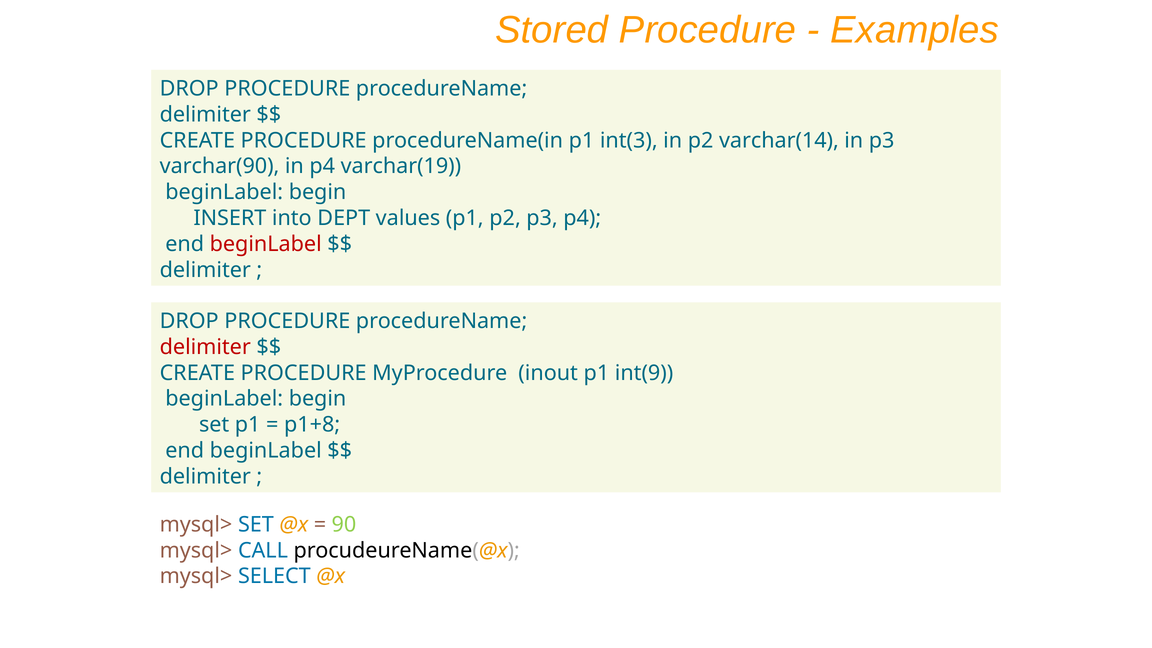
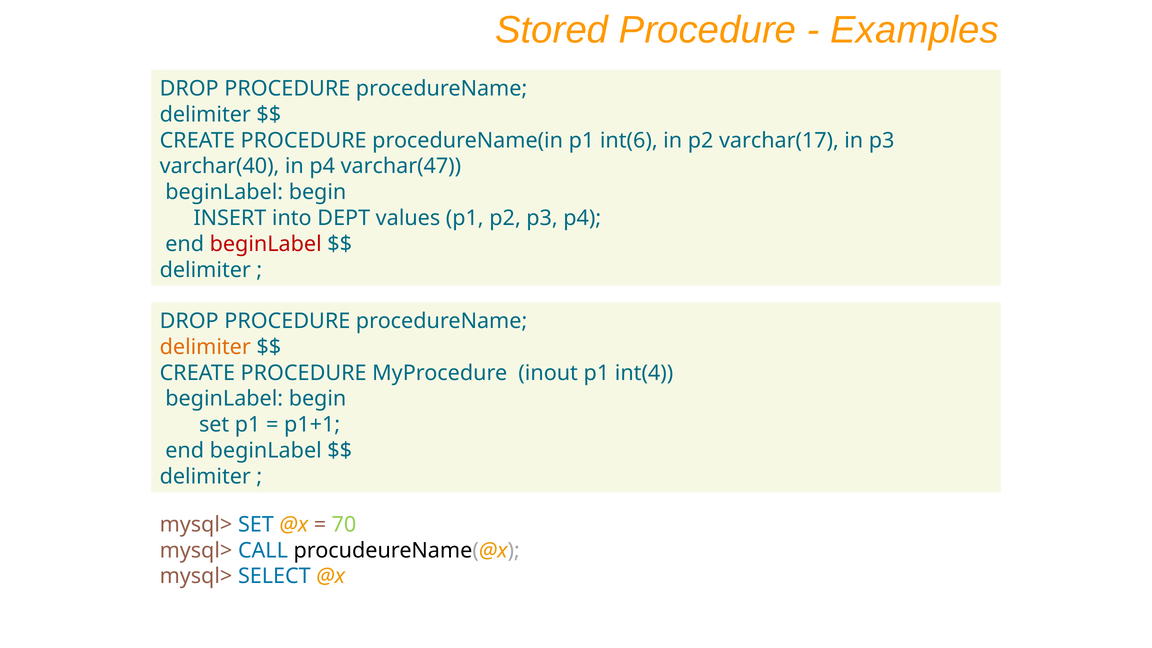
int(3: int(3 -> int(6
varchar(14: varchar(14 -> varchar(17
varchar(90: varchar(90 -> varchar(40
varchar(19: varchar(19 -> varchar(47
delimiter at (205, 347) colour: red -> orange
int(9: int(9 -> int(4
p1+8: p1+8 -> p1+1
90: 90 -> 70
